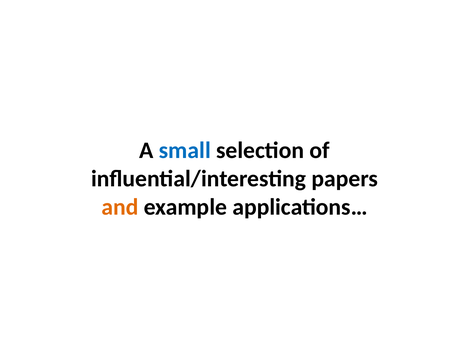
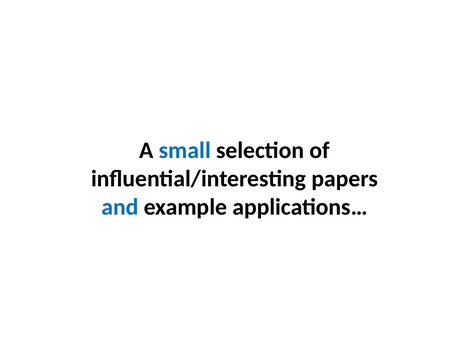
and colour: orange -> blue
